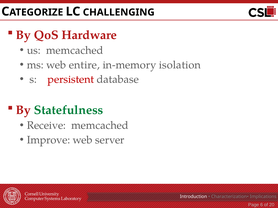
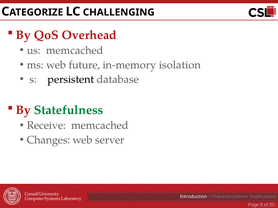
Hardware: Hardware -> Overhead
entire: entire -> future
persistent colour: red -> black
Improve: Improve -> Changes
